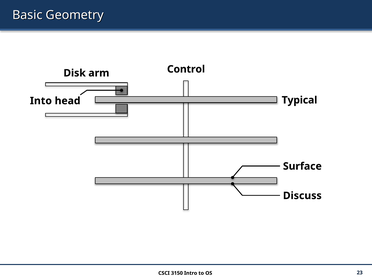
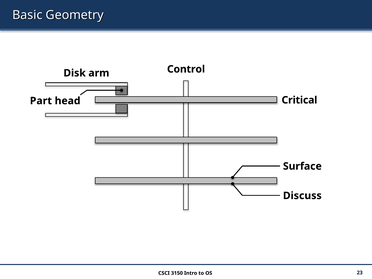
Into: Into -> Part
Typical: Typical -> Critical
